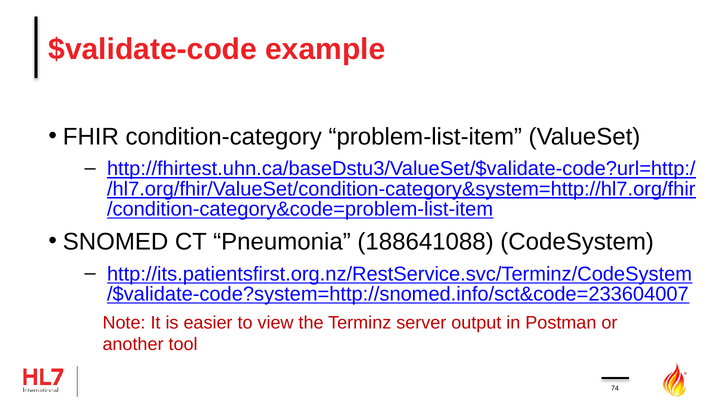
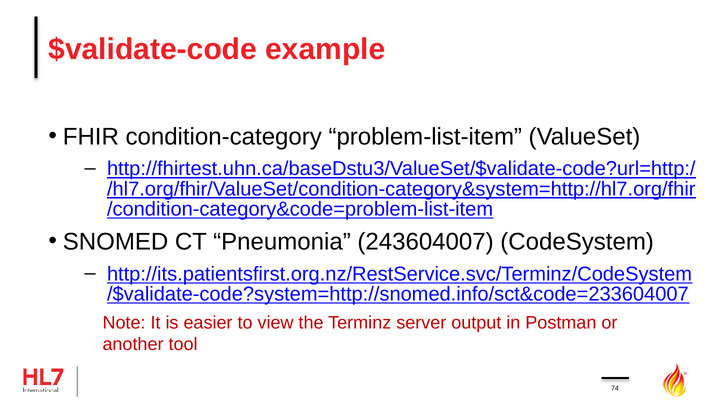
188641088: 188641088 -> 243604007
